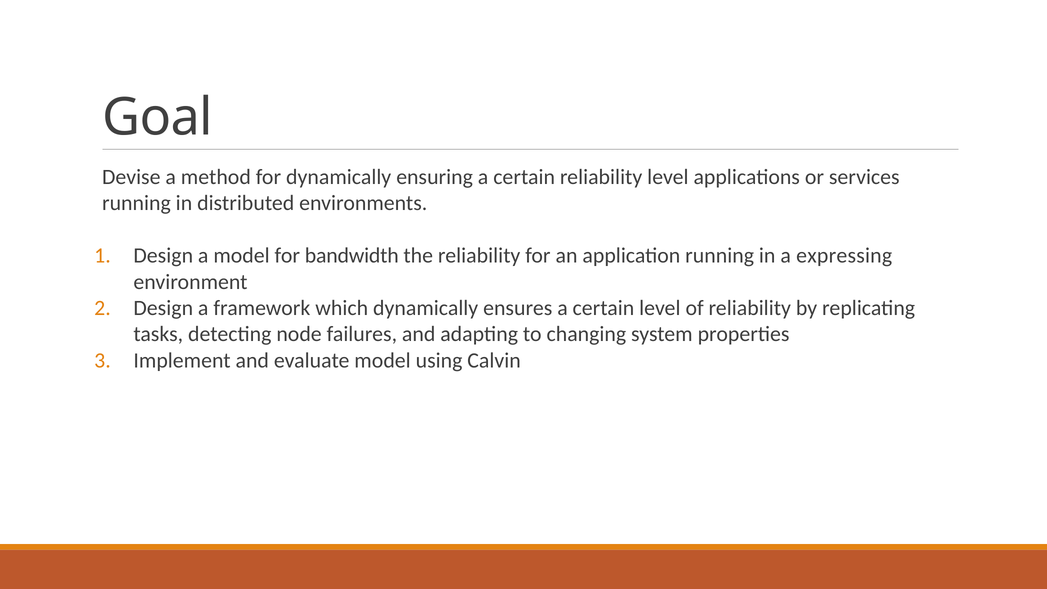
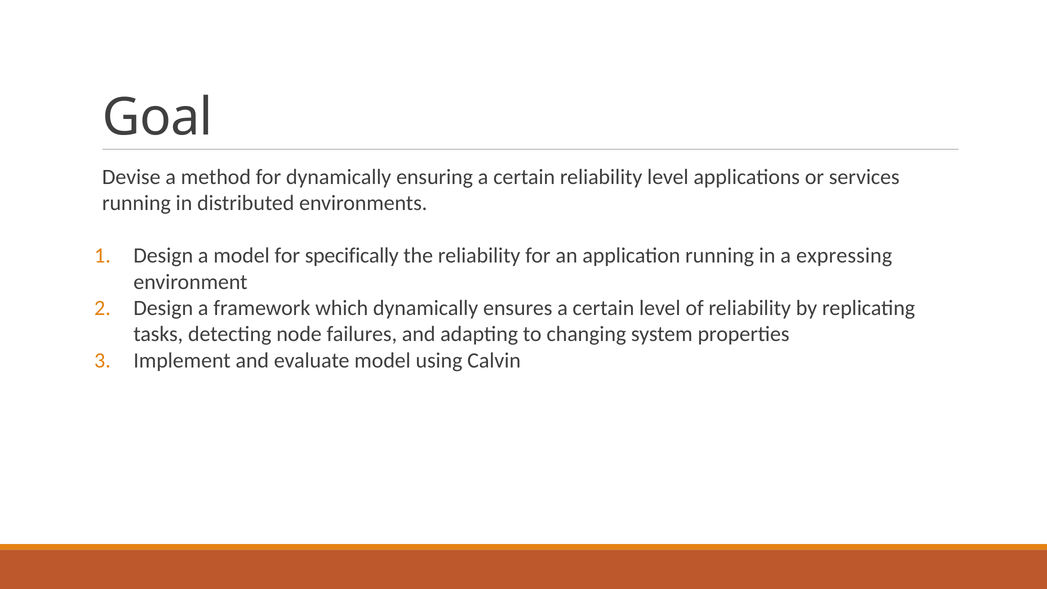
bandwidth: bandwidth -> specifically
